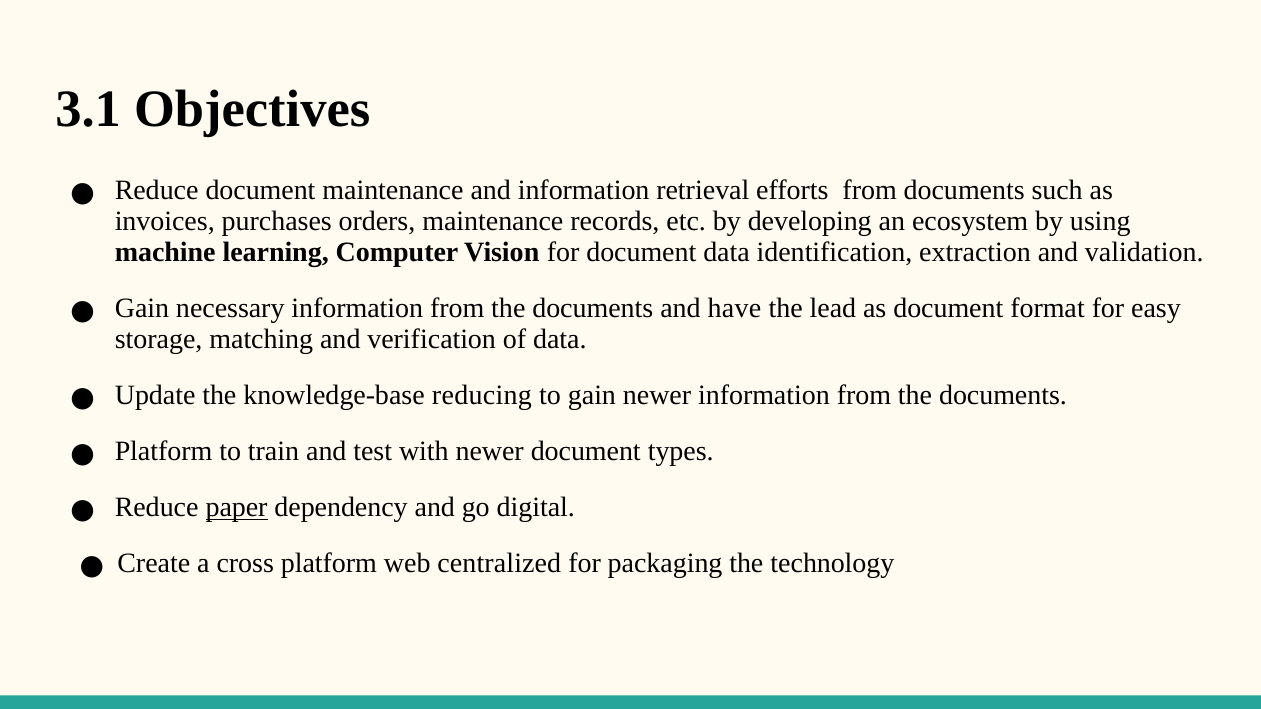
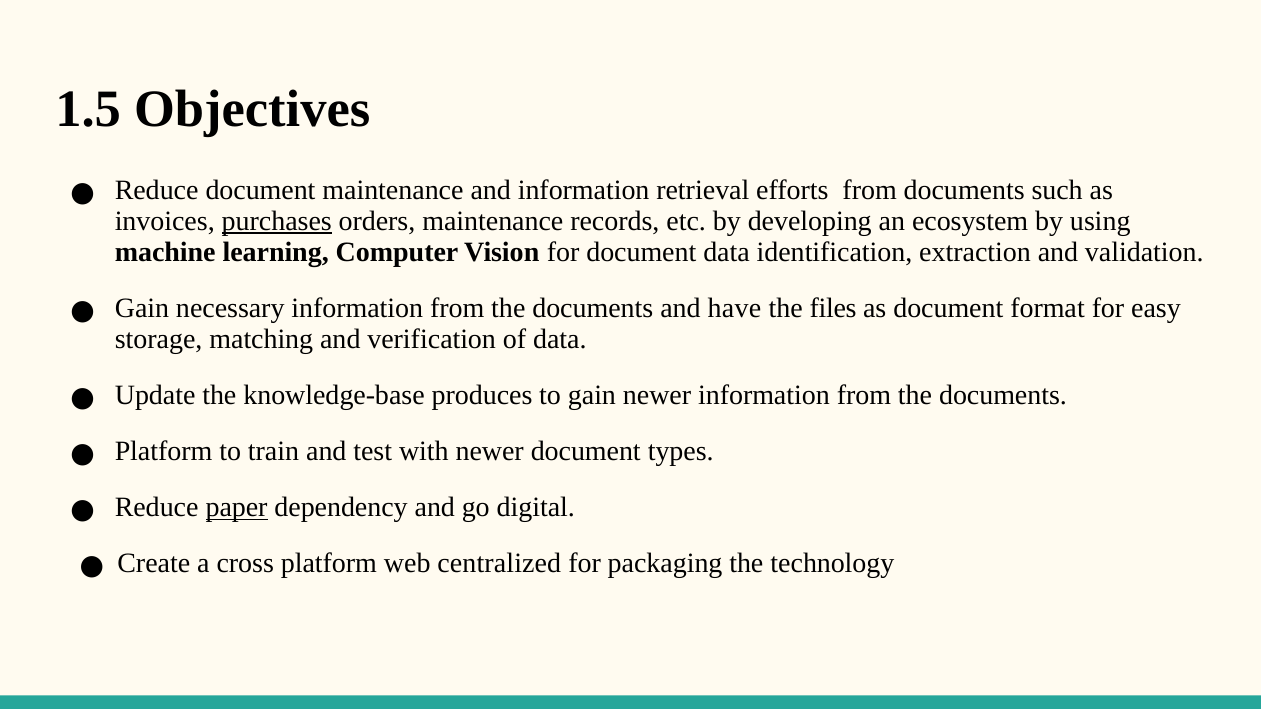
3.1: 3.1 -> 1.5
purchases underline: none -> present
lead: lead -> files
reducing: reducing -> produces
